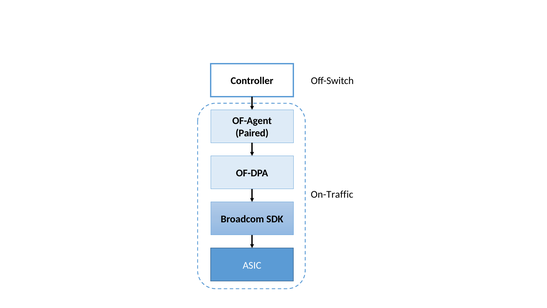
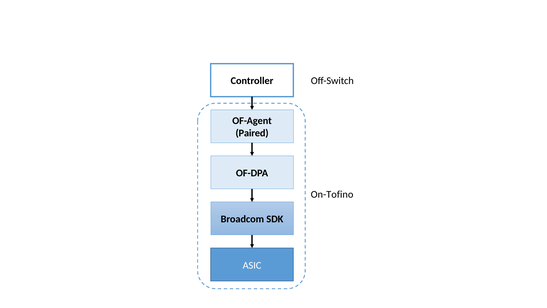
On-Traffic: On-Traffic -> On-Tofino
